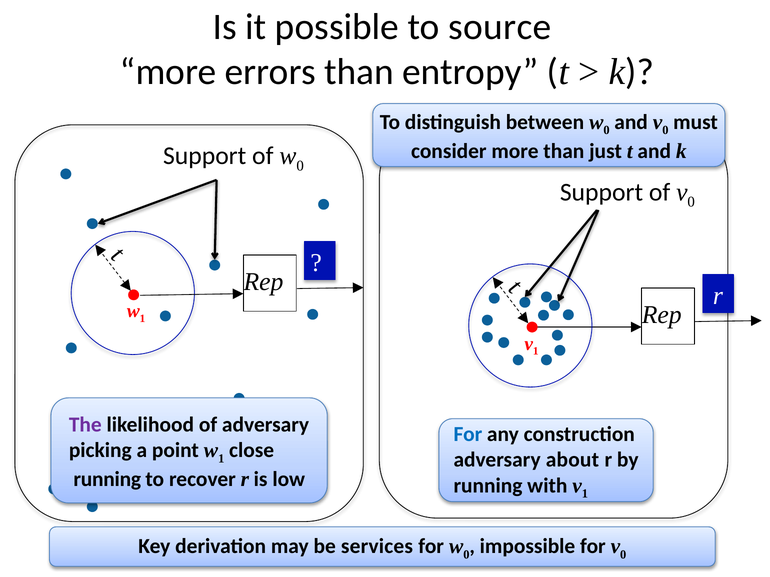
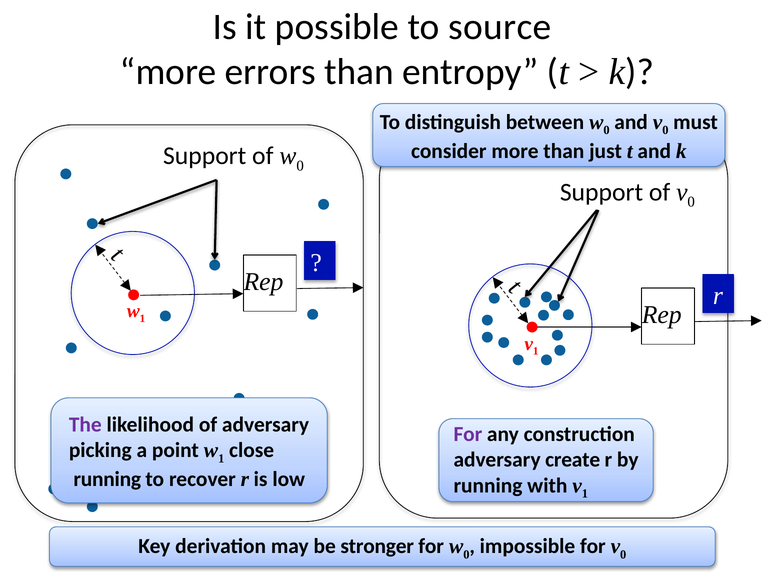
For at (468, 435) colour: blue -> purple
about: about -> create
services: services -> stronger
